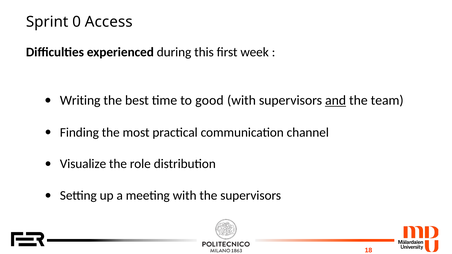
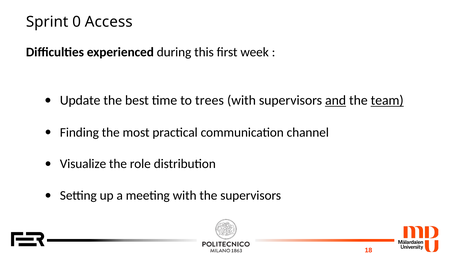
Writing: Writing -> Update
good: good -> trees
team underline: none -> present
